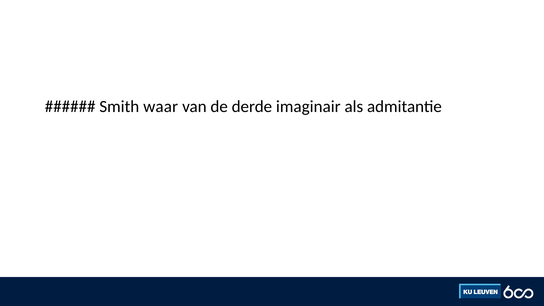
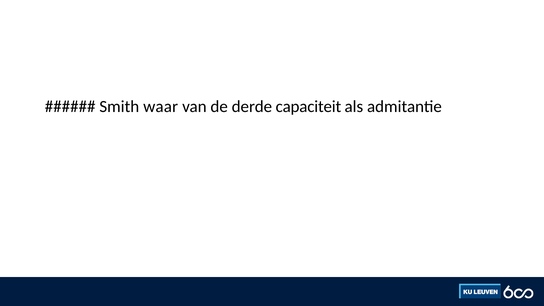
imaginair: imaginair -> capaciteit
